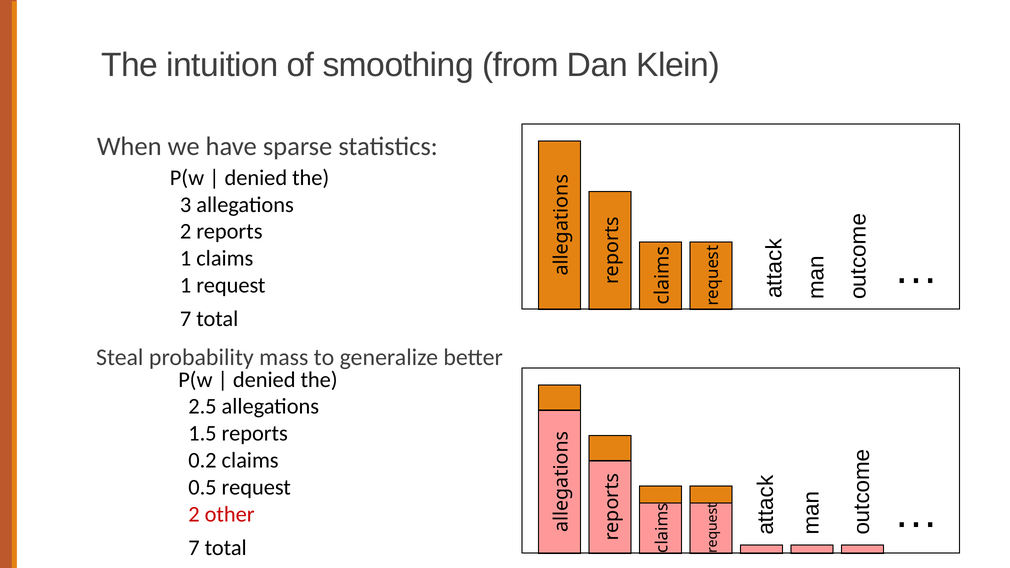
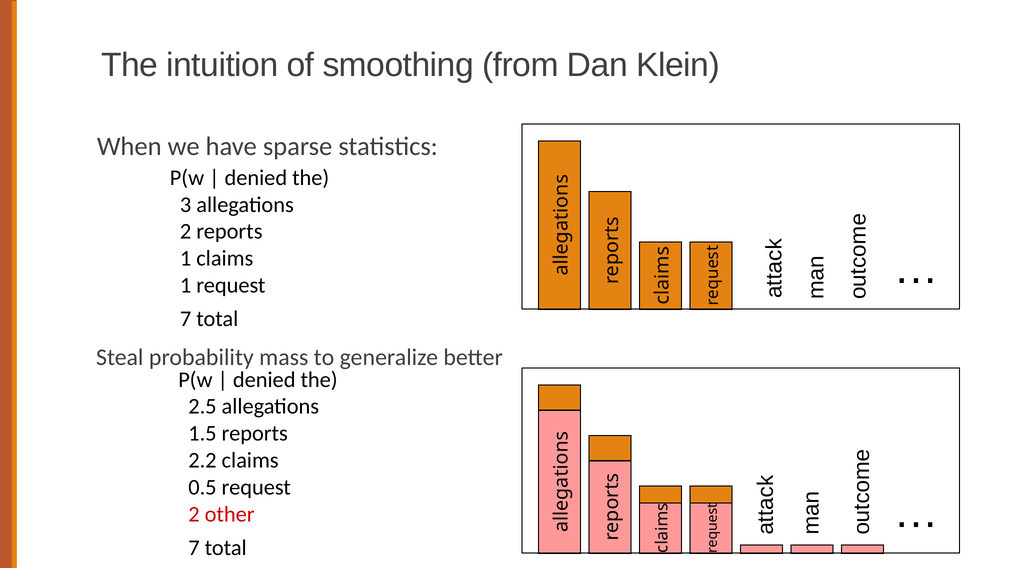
0.2: 0.2 -> 2.2
